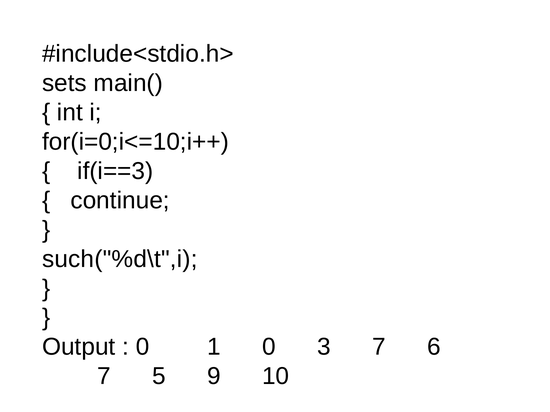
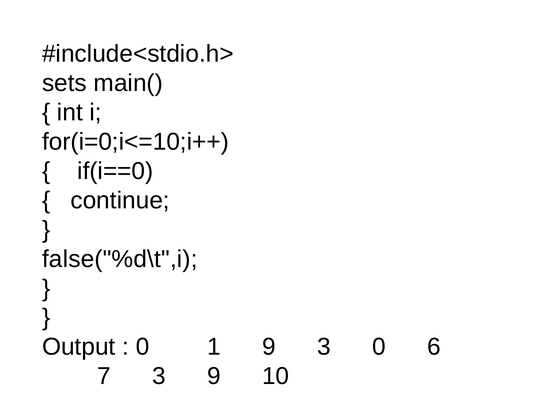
if(i==3: if(i==3 -> if(i==0
such("%d\t",i: such("%d\t",i -> false("%d\t",i
1 0: 0 -> 9
3 7: 7 -> 0
7 5: 5 -> 3
